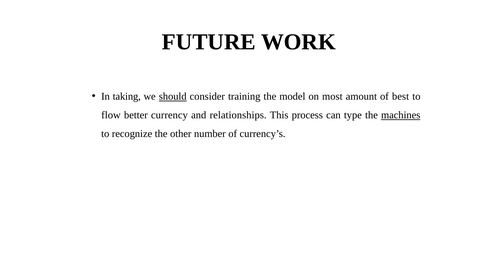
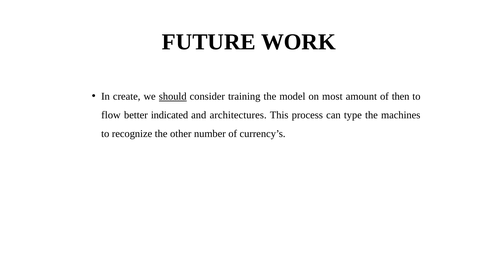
taking: taking -> create
best: best -> then
currency: currency -> indicated
relationships: relationships -> architectures
machines underline: present -> none
